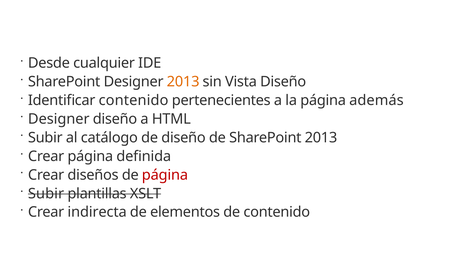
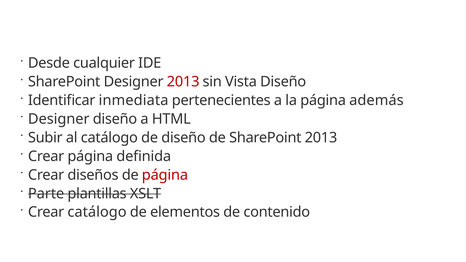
2013 at (183, 82) colour: orange -> red
Identificar contenido: contenido -> inmediata
Subir at (46, 194): Subir -> Parte
Crear indirecta: indirecta -> catálogo
